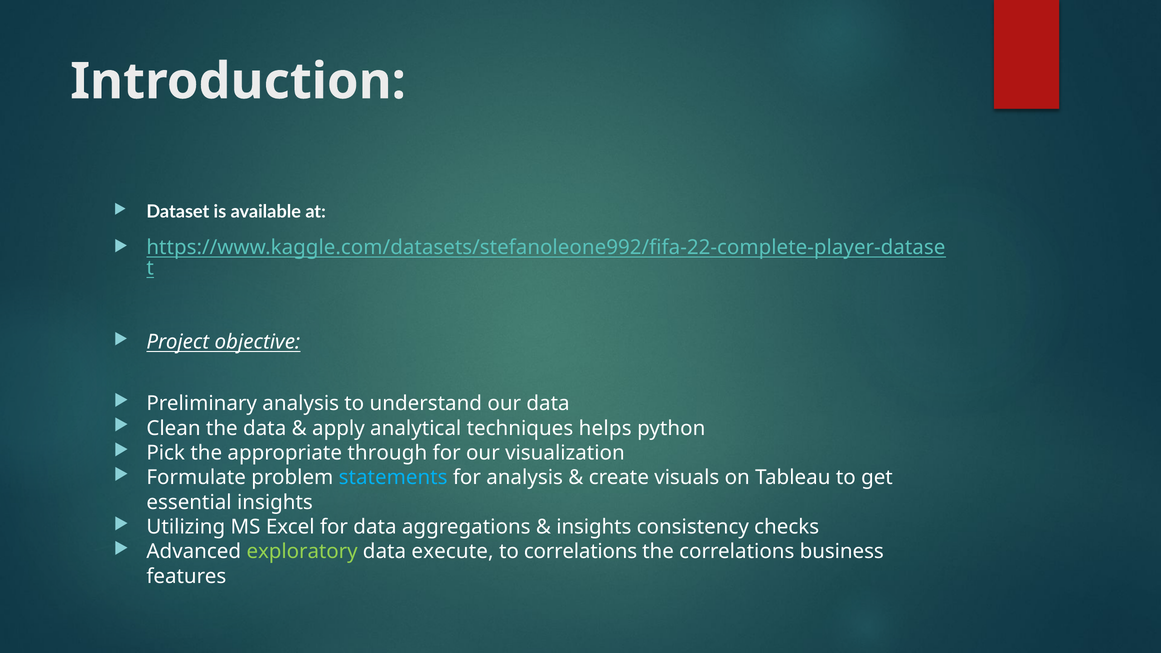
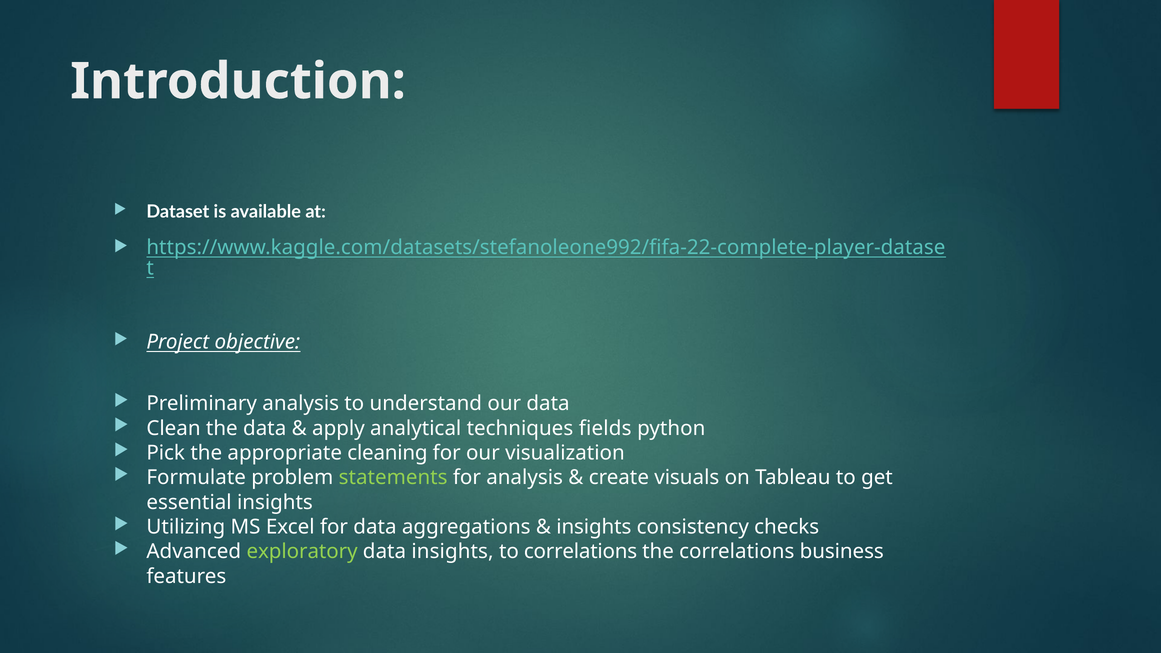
helps: helps -> fields
through: through -> cleaning
statements colour: light blue -> light green
data execute: execute -> insights
